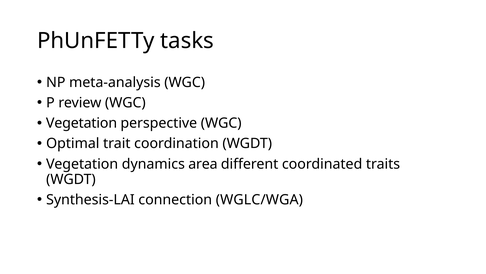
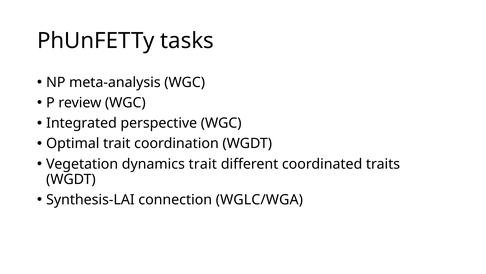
Vegetation at (82, 123): Vegetation -> Integrated
dynamics area: area -> trait
